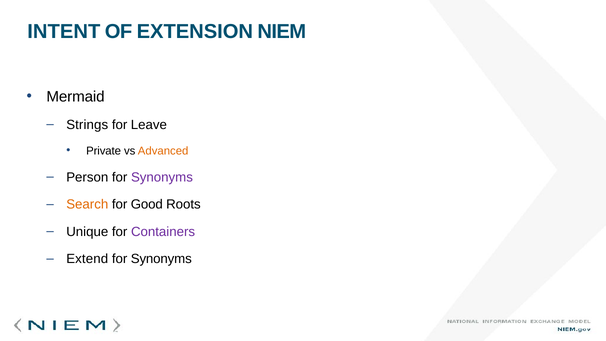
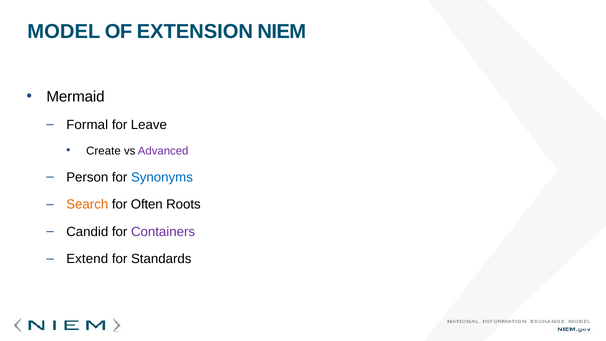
INTENT: INTENT -> MODEL
Strings: Strings -> Formal
Private: Private -> Create
Advanced colour: orange -> purple
Synonyms at (162, 177) colour: purple -> blue
Good: Good -> Often
Unique: Unique -> Candid
Synonyms at (161, 259): Synonyms -> Standards
